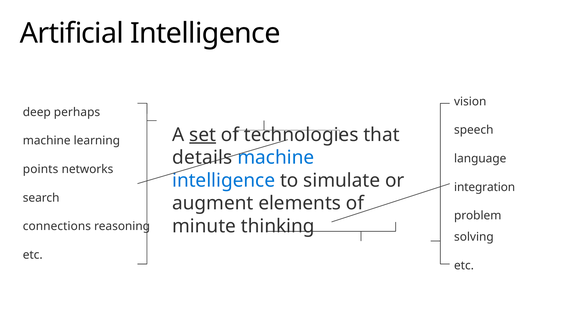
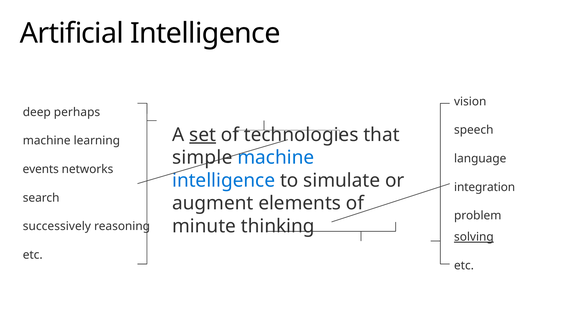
details: details -> simple
points: points -> events
connections: connections -> successively
solving underline: none -> present
